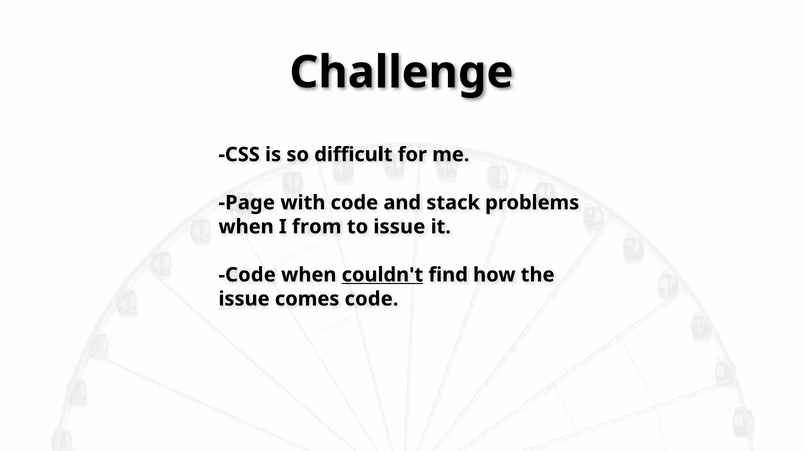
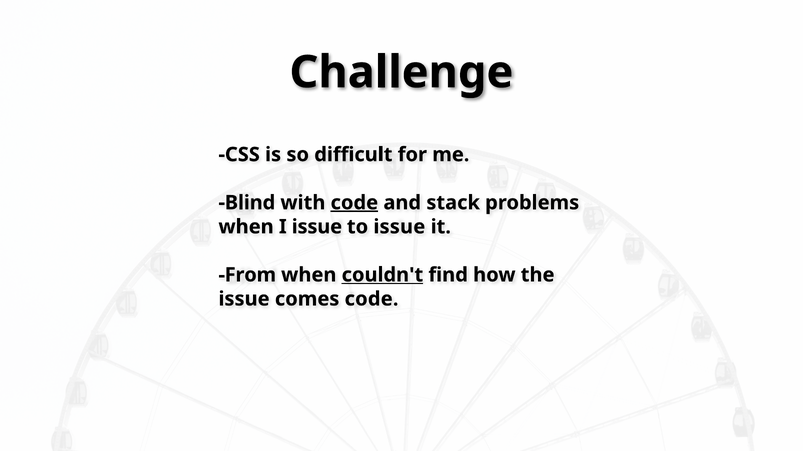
Page: Page -> Blind
code at (354, 203) underline: none -> present
I from: from -> issue
Code at (247, 275): Code -> From
